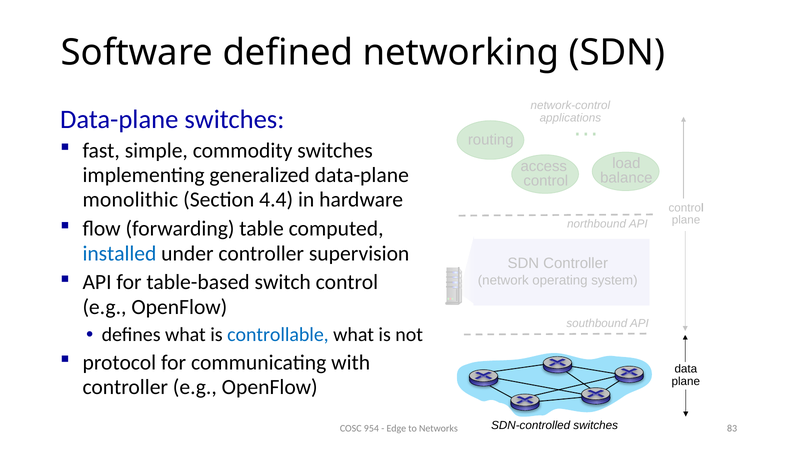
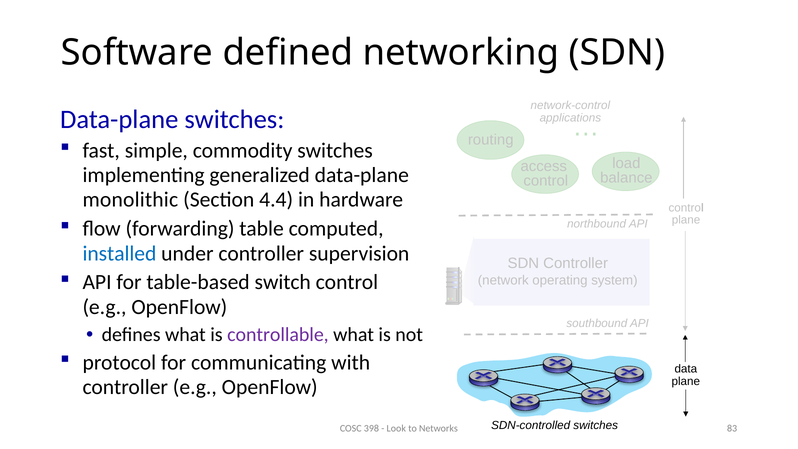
controllable colour: blue -> purple
954: 954 -> 398
Edge: Edge -> Look
